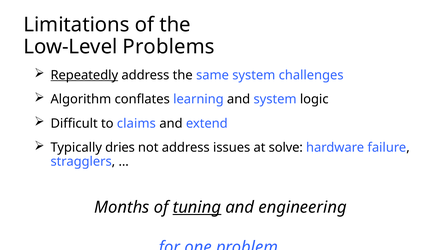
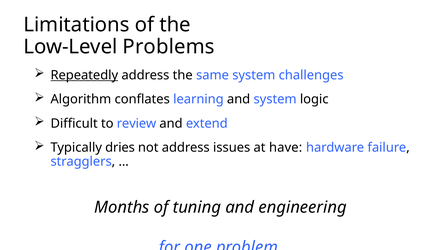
claims: claims -> review
solve: solve -> have
tuning underline: present -> none
